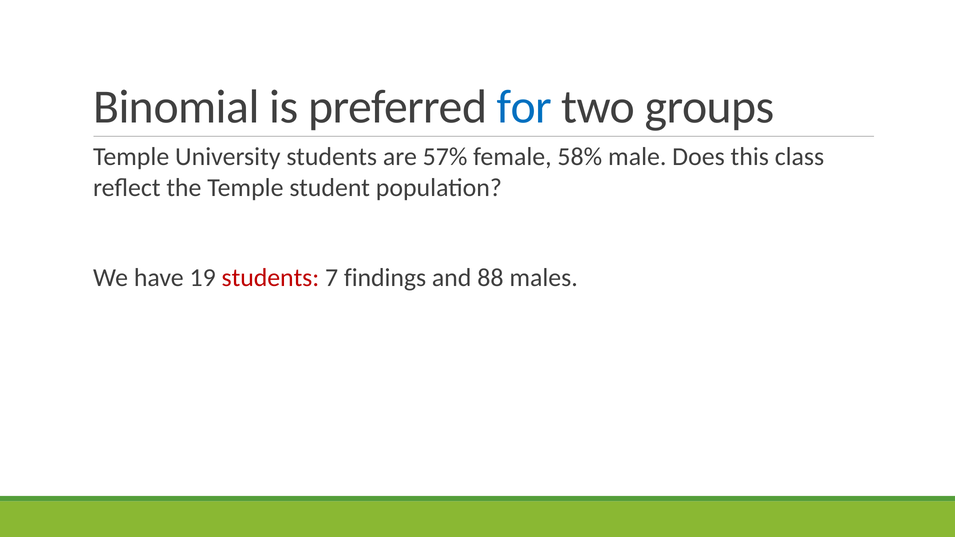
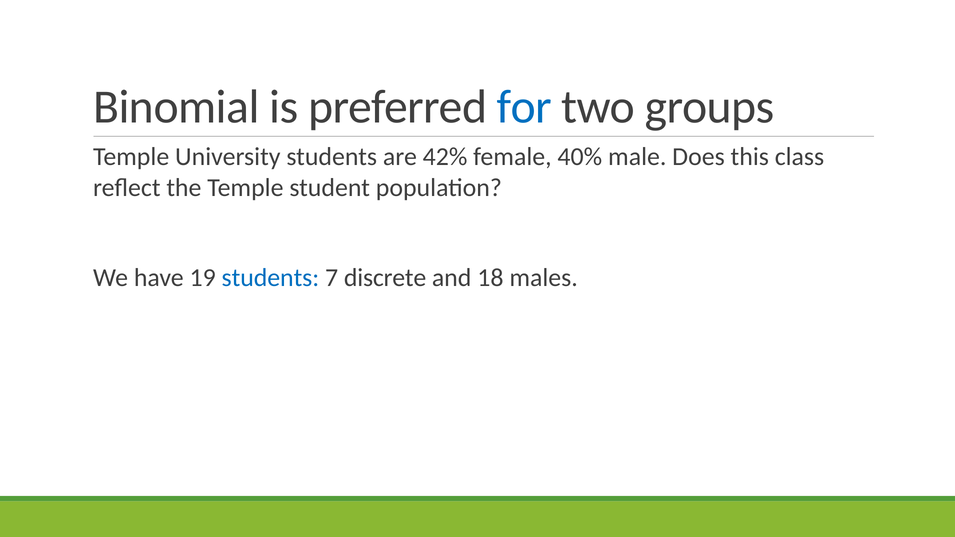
57%: 57% -> 42%
58%: 58% -> 40%
students at (270, 278) colour: red -> blue
findings: findings -> discrete
88: 88 -> 18
